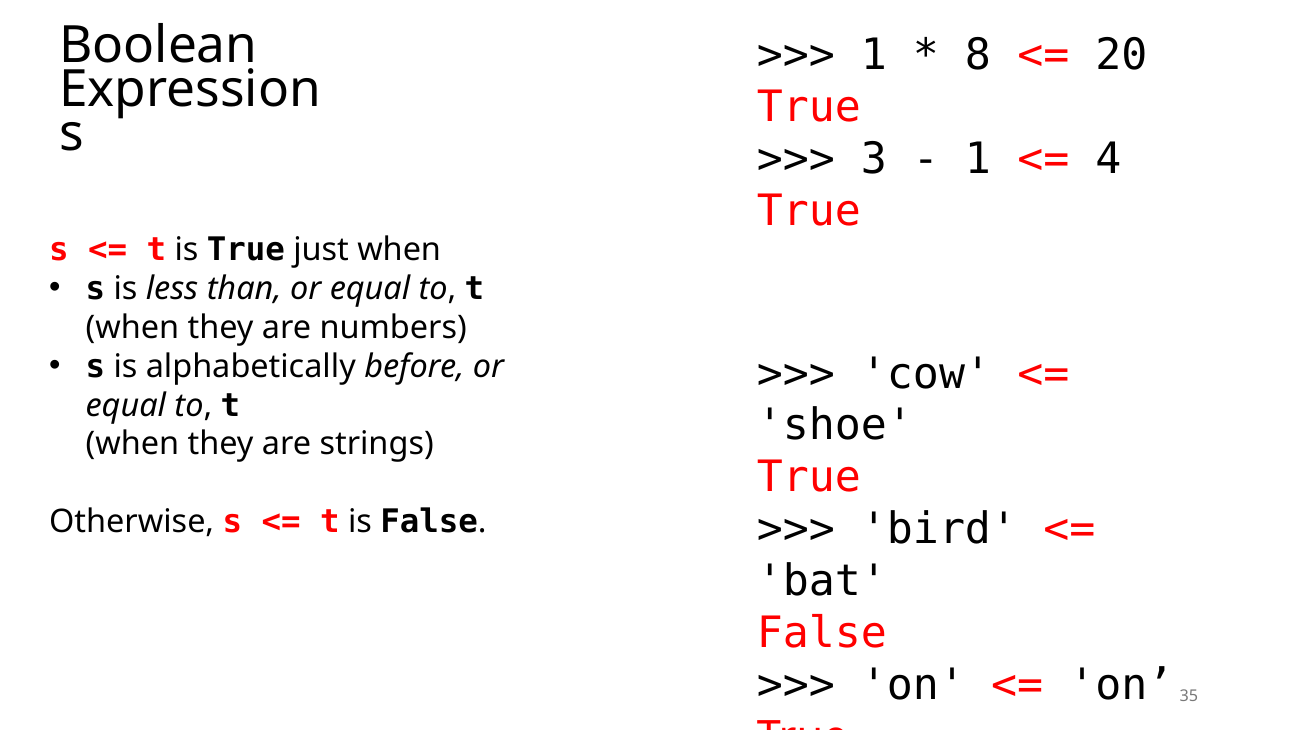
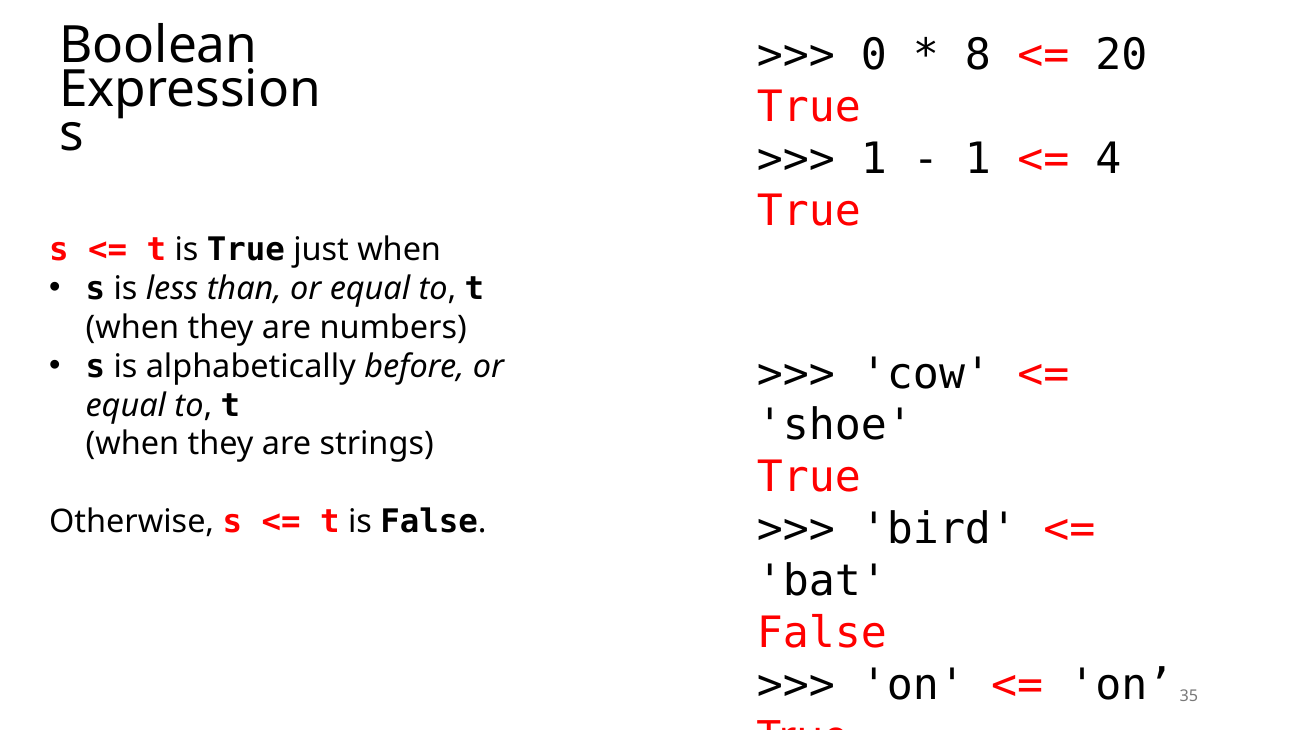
1 at (874, 55): 1 -> 0
3 at (874, 159): 3 -> 1
